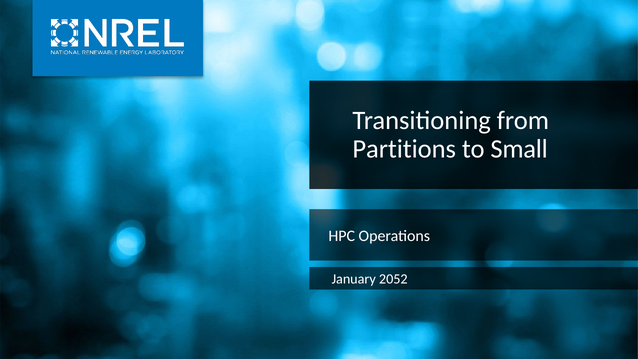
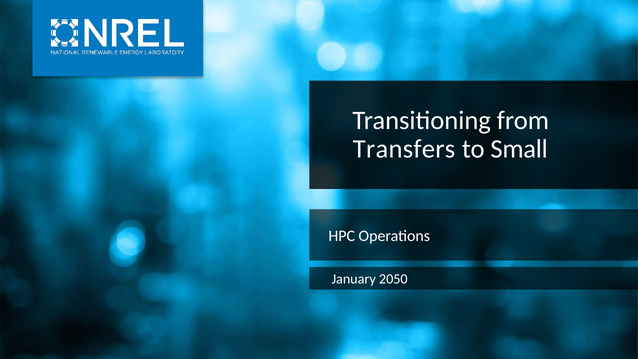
Partitions: Partitions -> Transfers
2052: 2052 -> 2050
